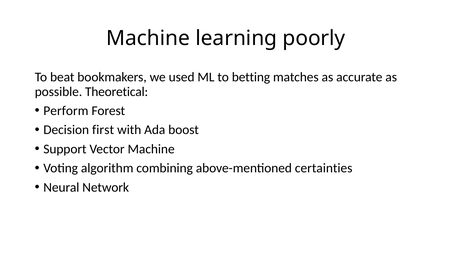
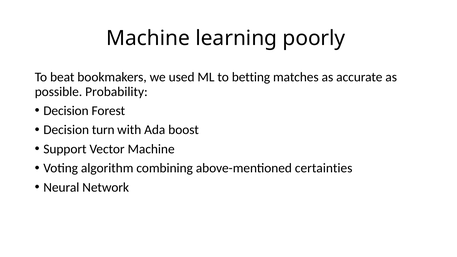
Theoretical: Theoretical -> Probability
Perform at (66, 111): Perform -> Decision
first: first -> turn
